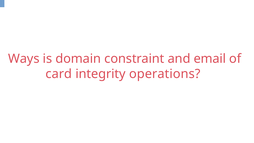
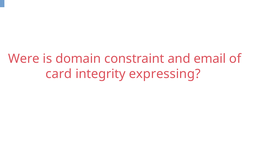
Ways: Ways -> Were
operations: operations -> expressing
